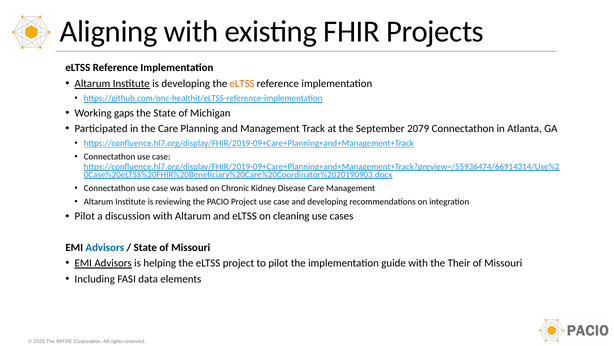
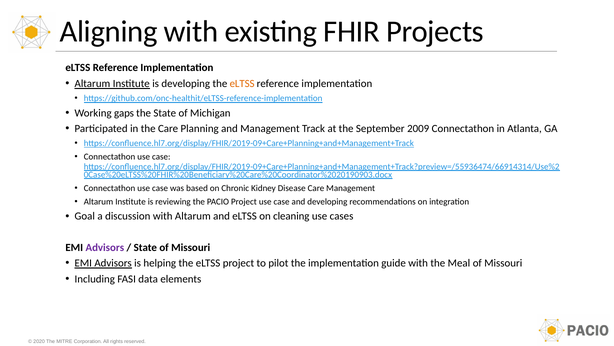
2079: 2079 -> 2009
Pilot at (85, 216): Pilot -> Goal
Advisors at (105, 247) colour: blue -> purple
Their: Their -> Meal
